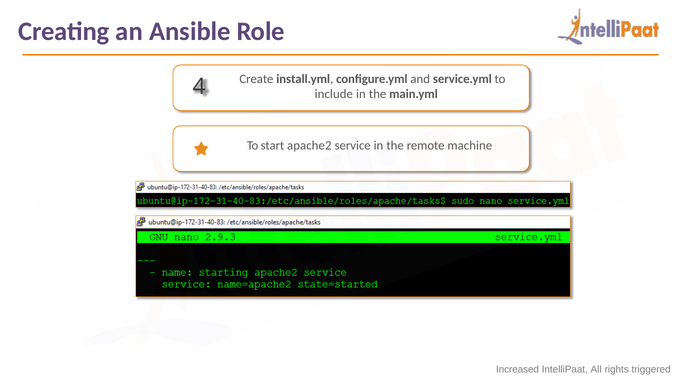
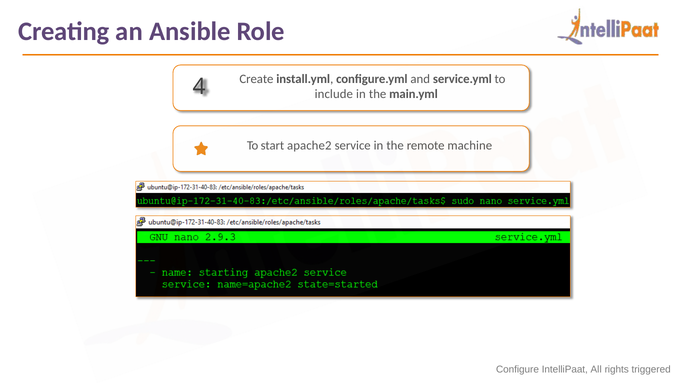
Increased: Increased -> Configure
